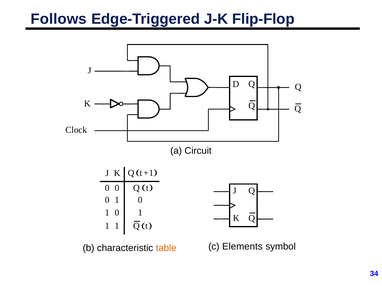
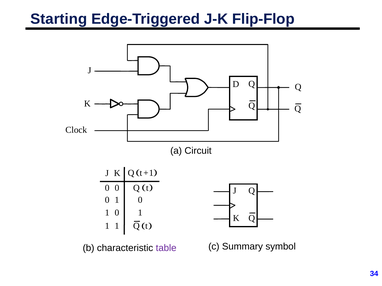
Follows: Follows -> Starting
table colour: orange -> purple
Elements: Elements -> Summary
